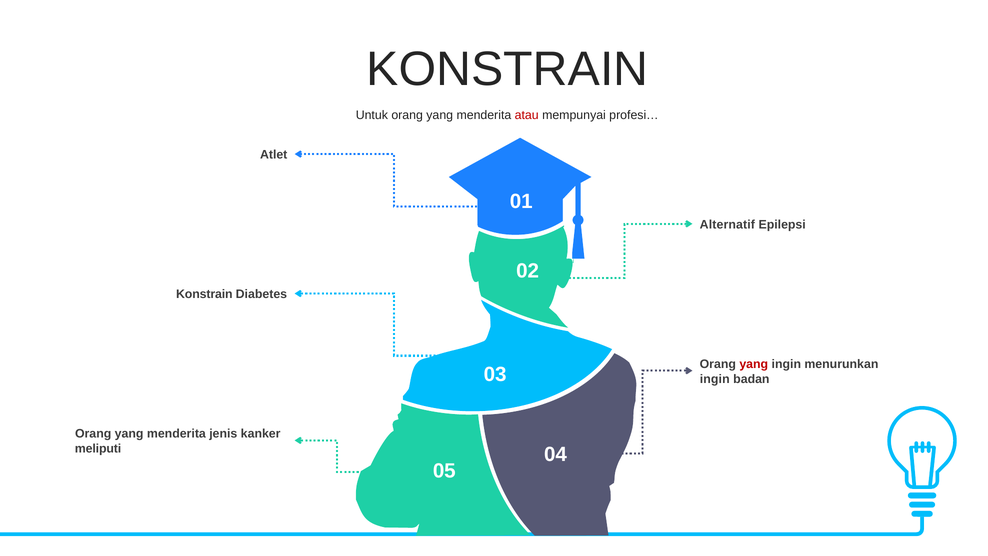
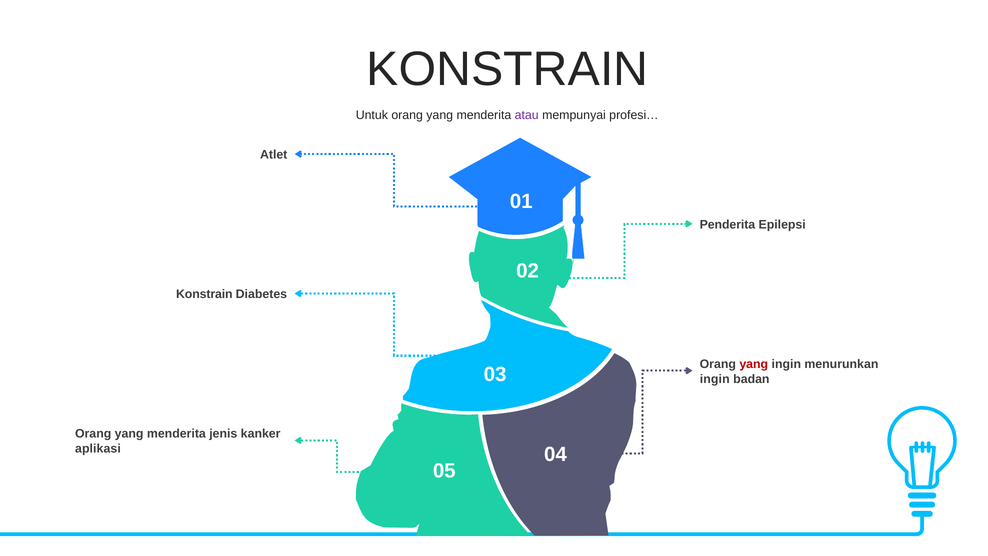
atau colour: red -> purple
Alternatif: Alternatif -> Penderita
meliputi: meliputi -> aplikasi
